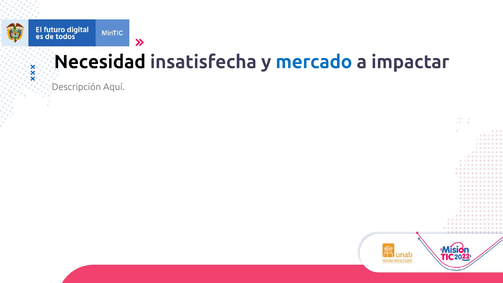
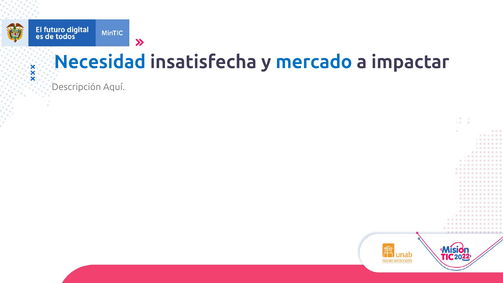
Necesidad colour: black -> blue
